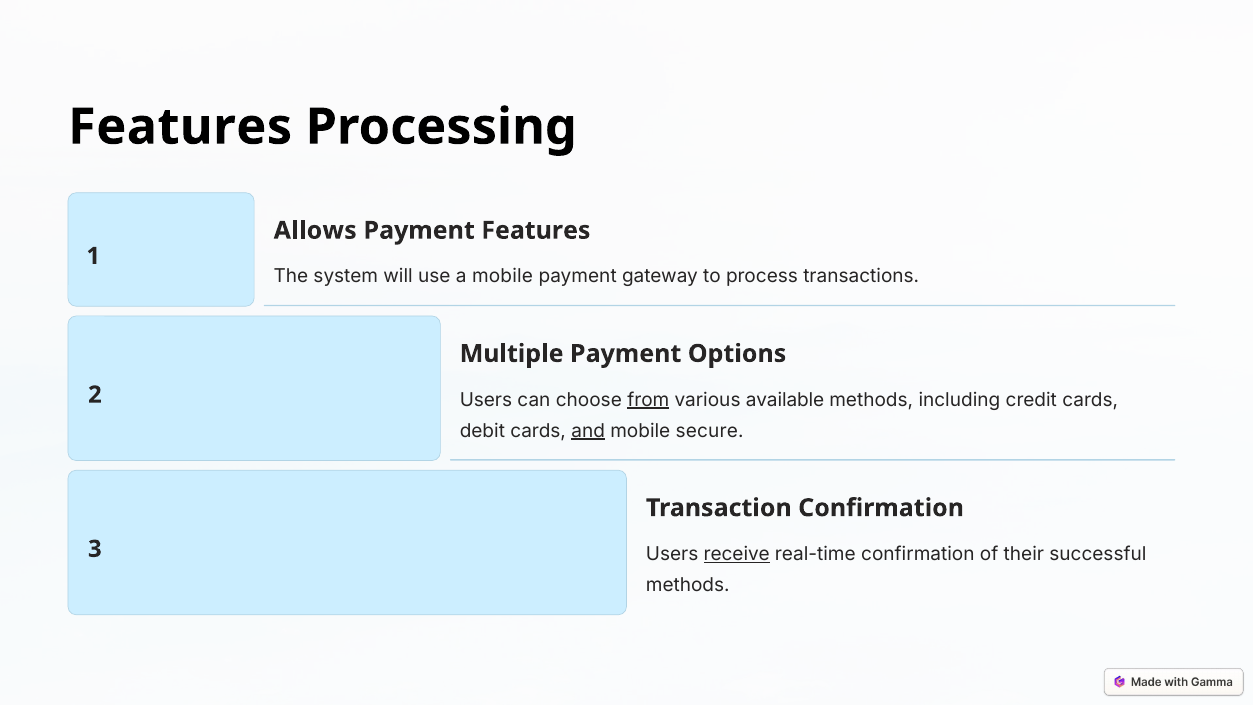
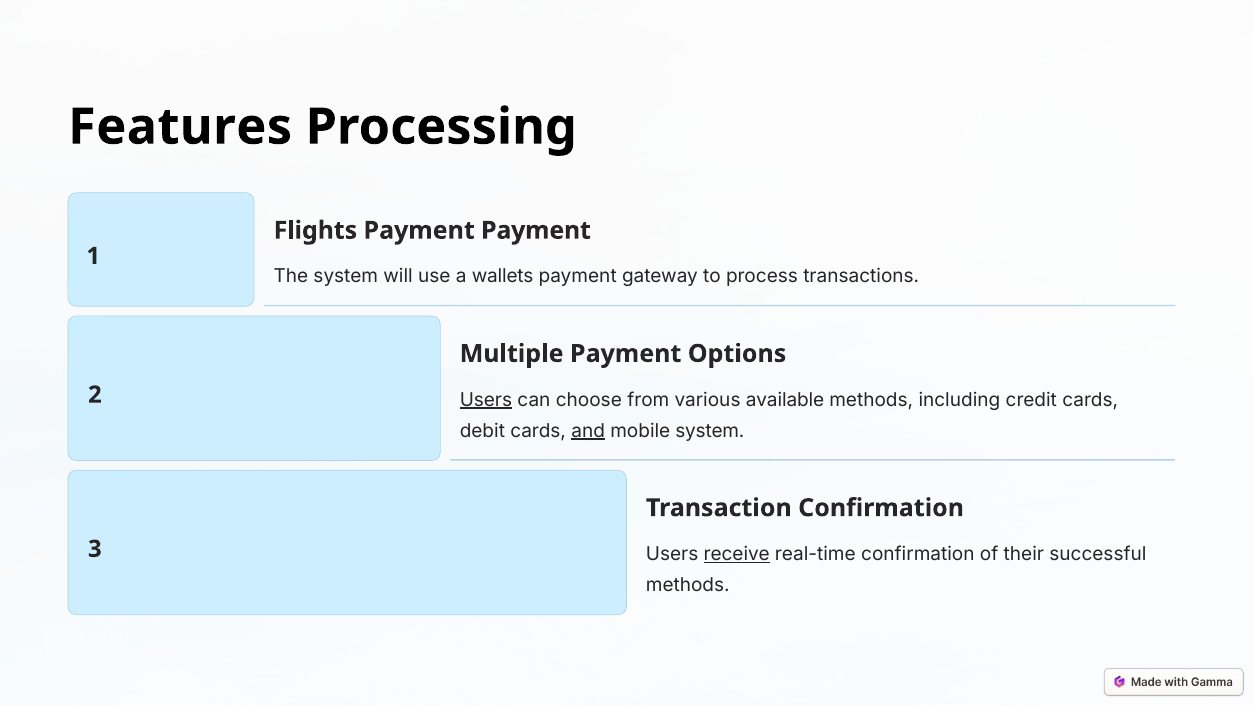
Allows: Allows -> Flights
Payment Features: Features -> Payment
a mobile: mobile -> wallets
Users at (486, 400) underline: none -> present
from underline: present -> none
mobile secure: secure -> system
